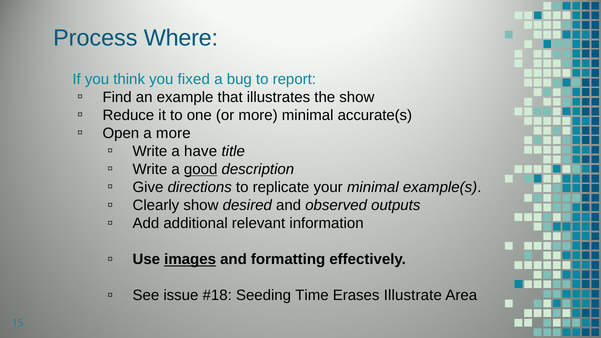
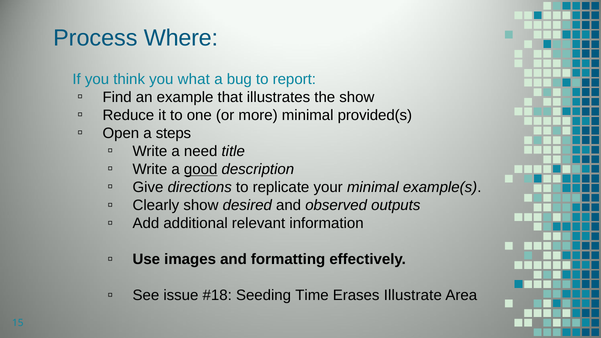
fixed: fixed -> what
accurate(s: accurate(s -> provided(s
a more: more -> steps
have: have -> need
images underline: present -> none
